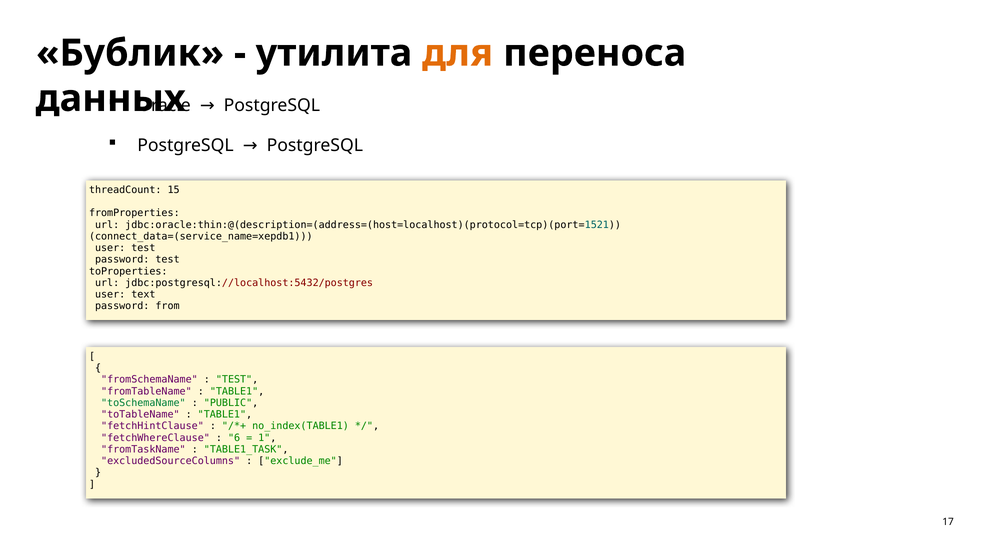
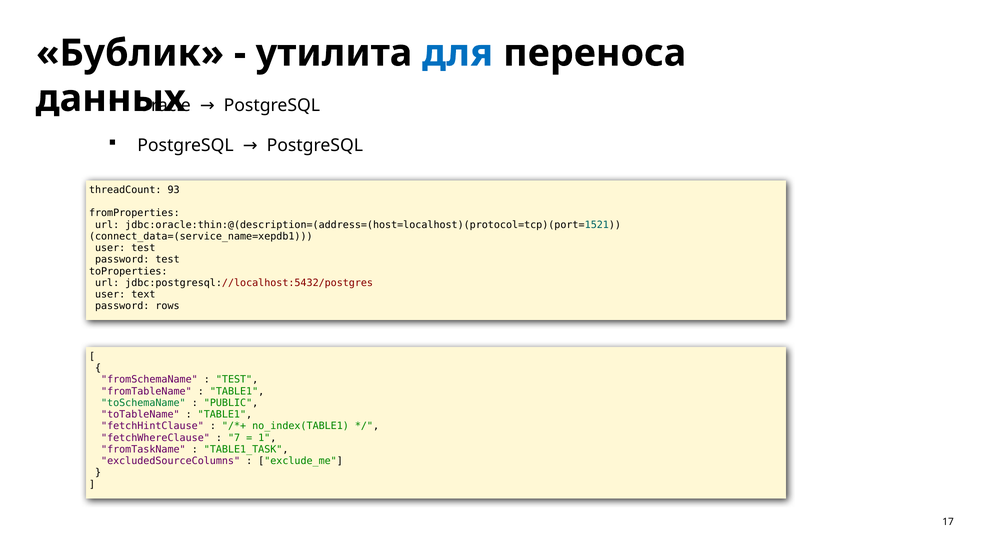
для colour: orange -> blue
15: 15 -> 93
from: from -> rows
6: 6 -> 7
